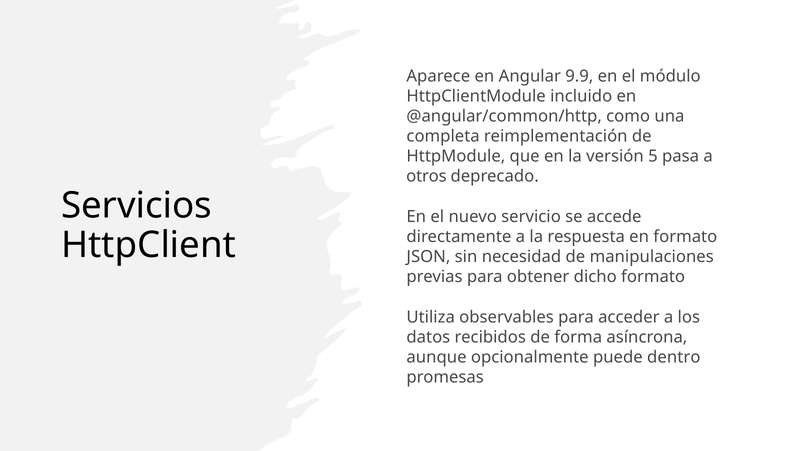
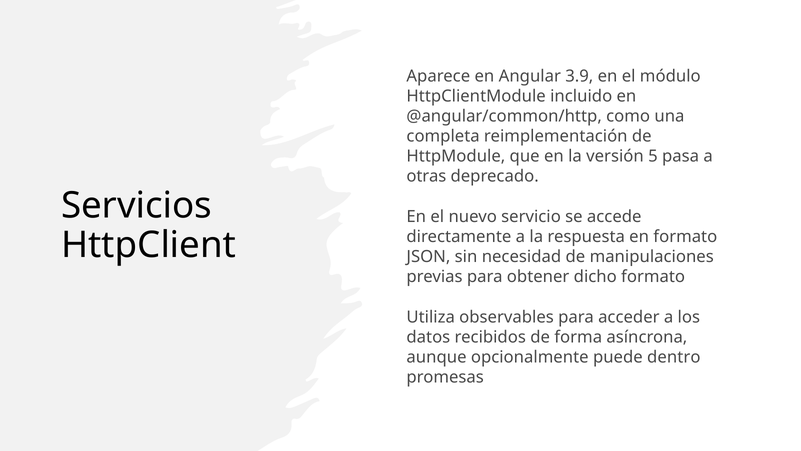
9.9: 9.9 -> 3.9
otros: otros -> otras
